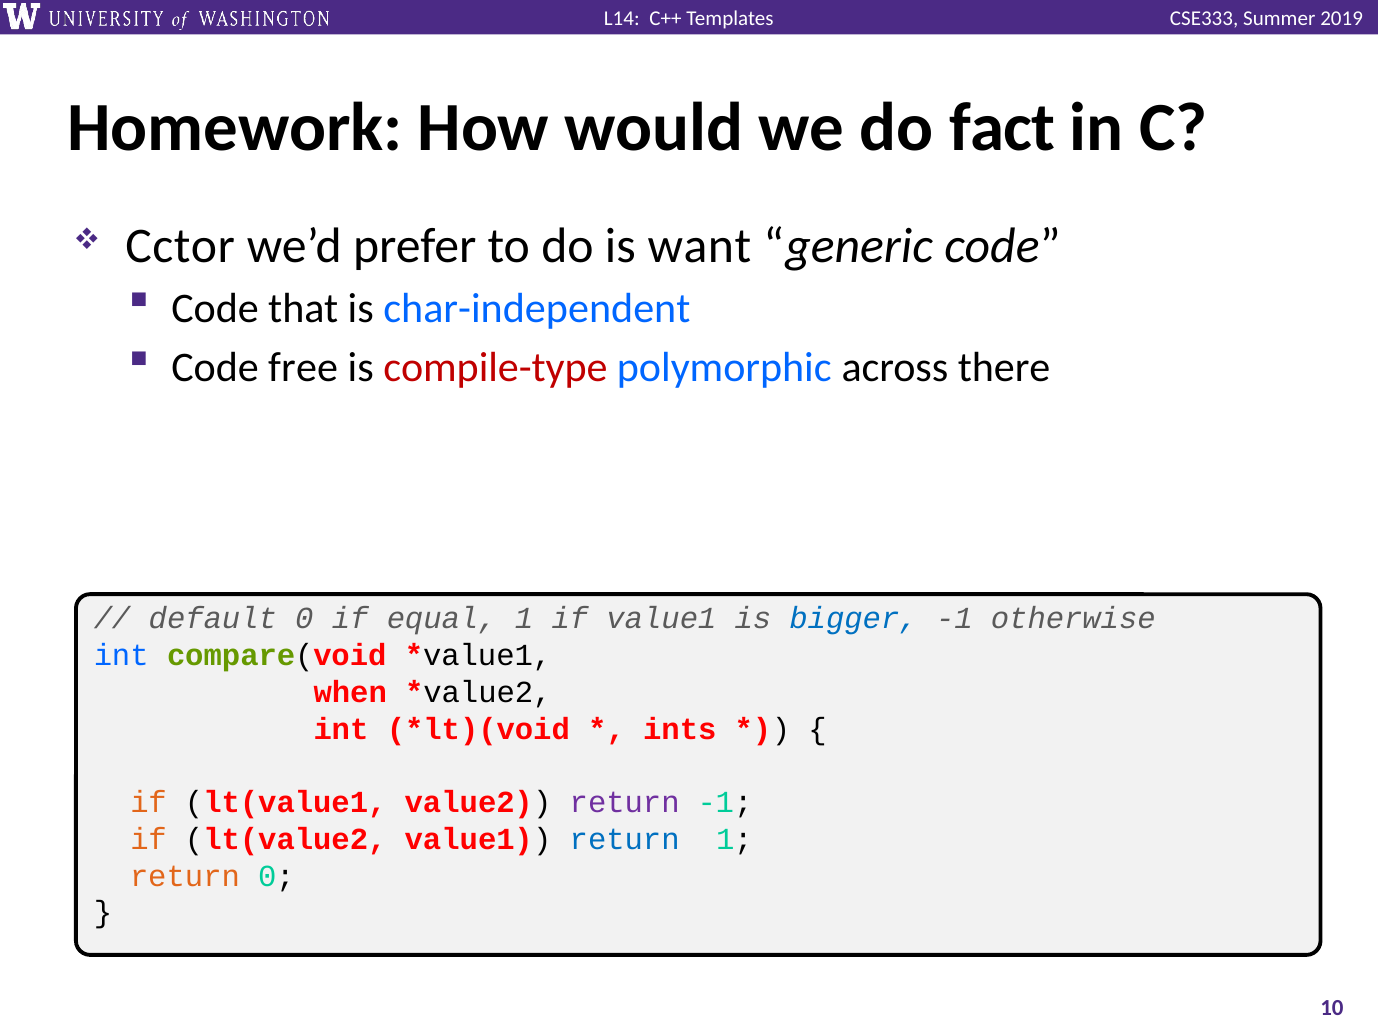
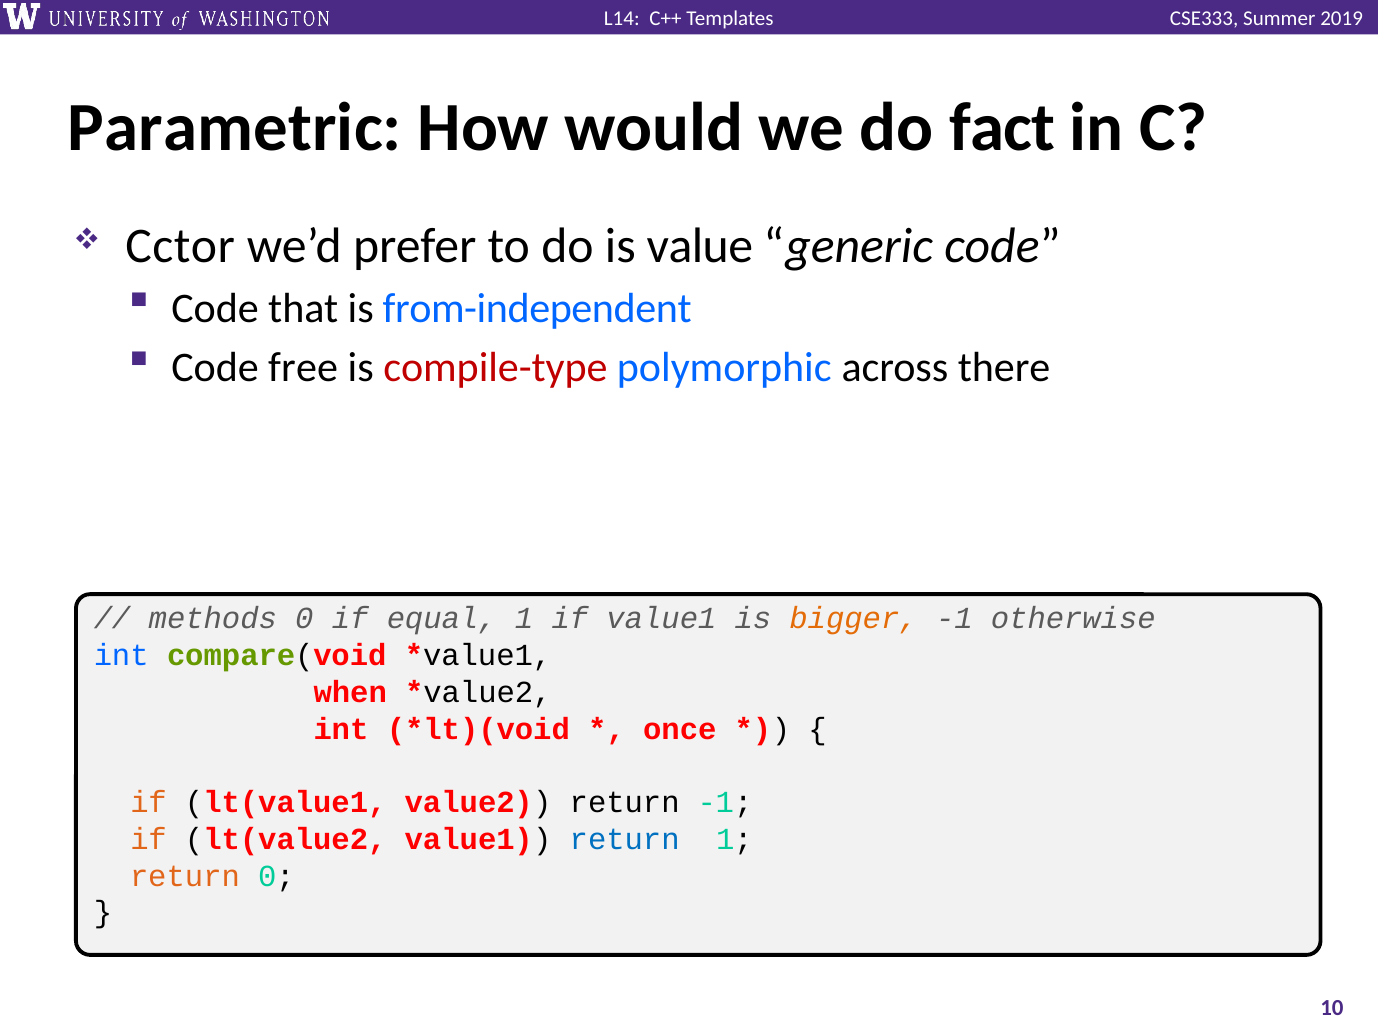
Homework: Homework -> Parametric
want: want -> value
char-independent: char-independent -> from-independent
default: default -> methods
bigger colour: blue -> orange
ints: ints -> once
return at (625, 802) colour: purple -> black
